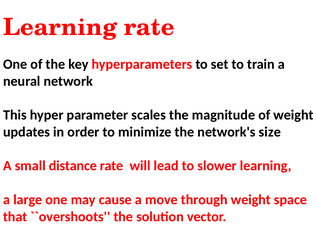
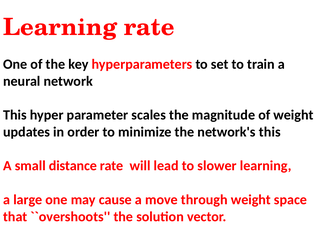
network's size: size -> this
